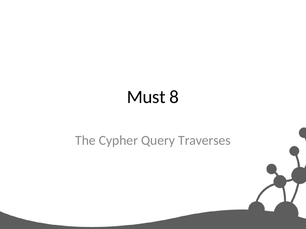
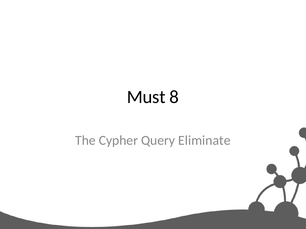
Traverses: Traverses -> Eliminate
